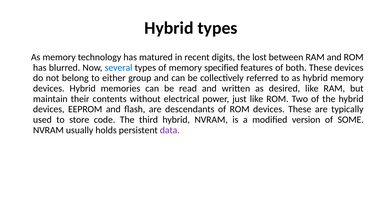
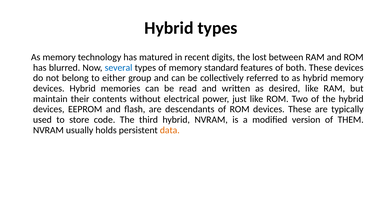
specified: specified -> standard
SOME: SOME -> THEM
data colour: purple -> orange
